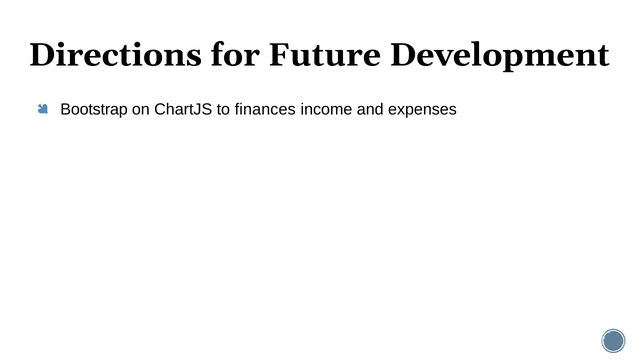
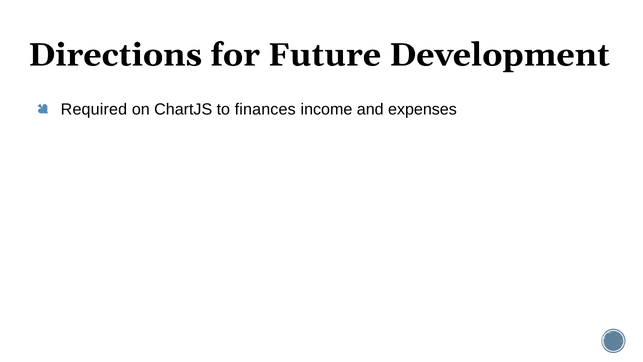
Bootstrap: Bootstrap -> Required
